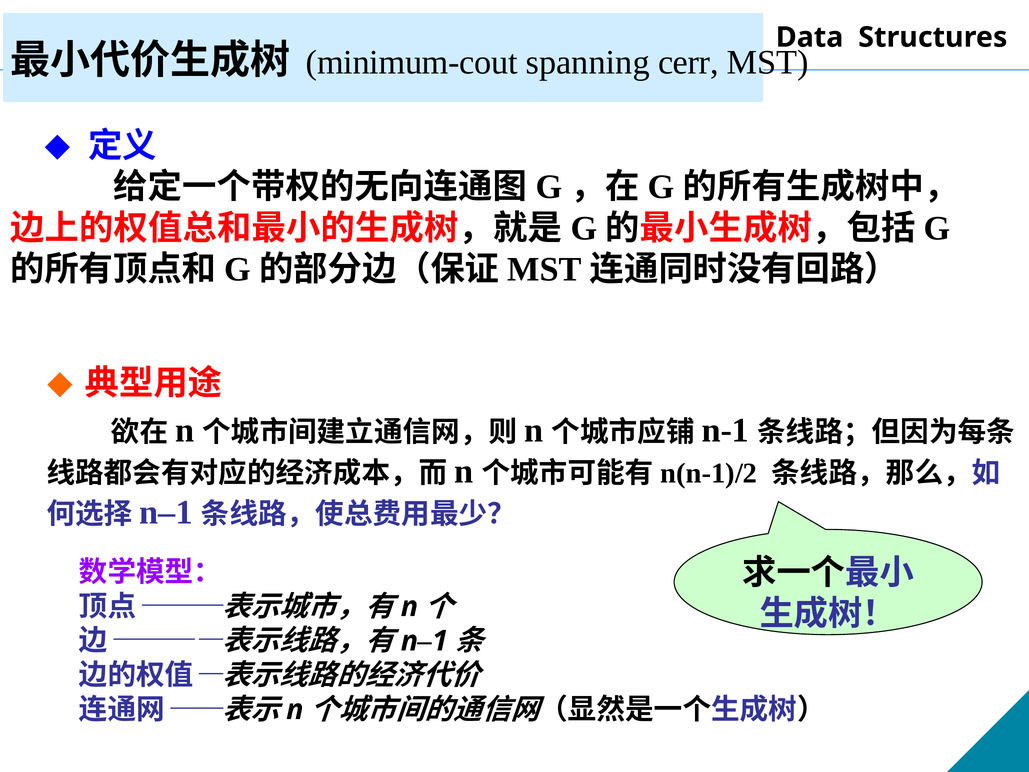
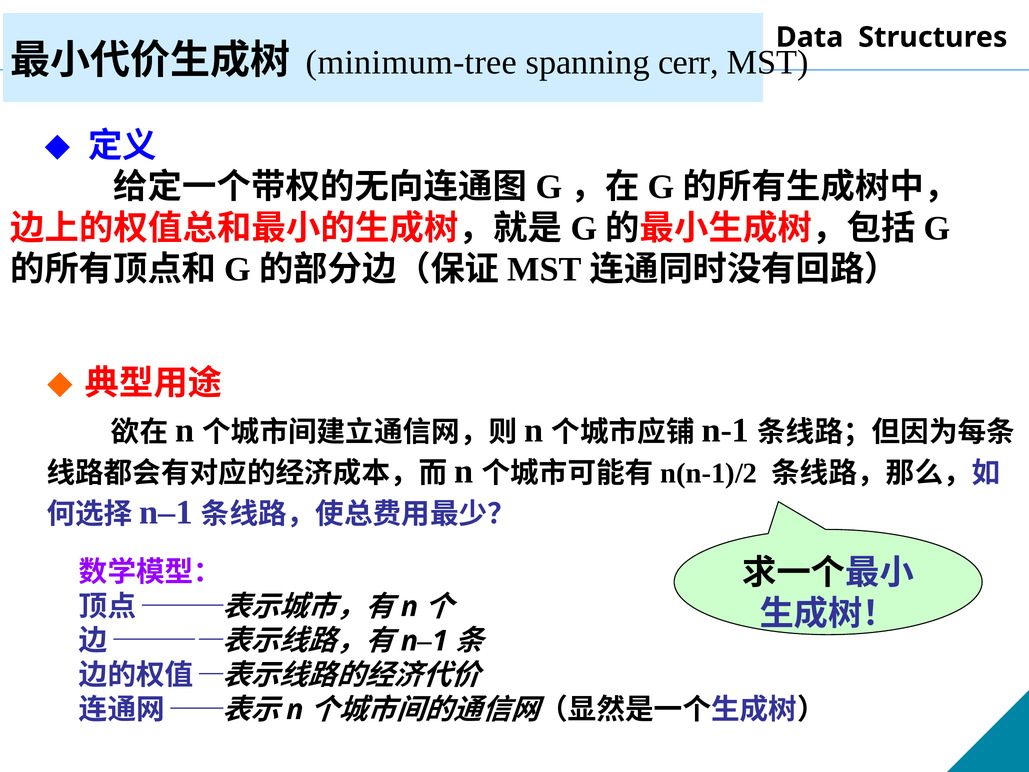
minimum-cout: minimum-cout -> minimum-tree
